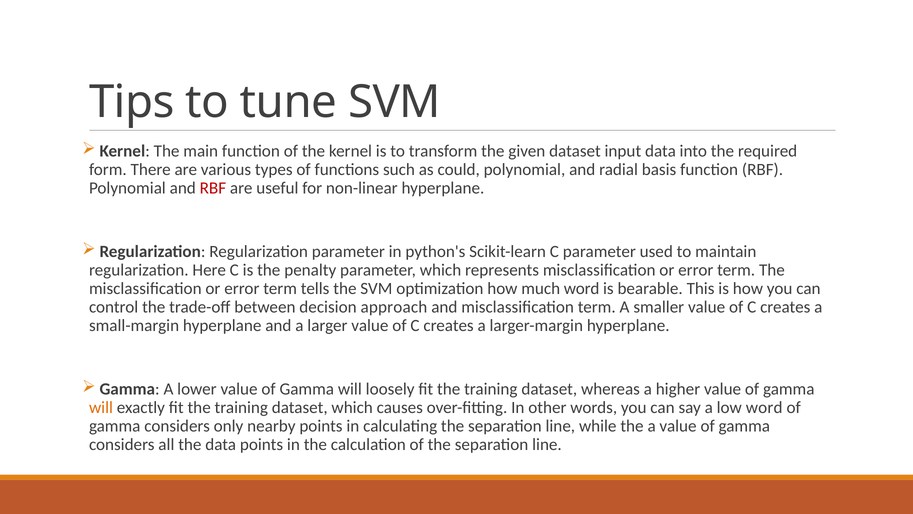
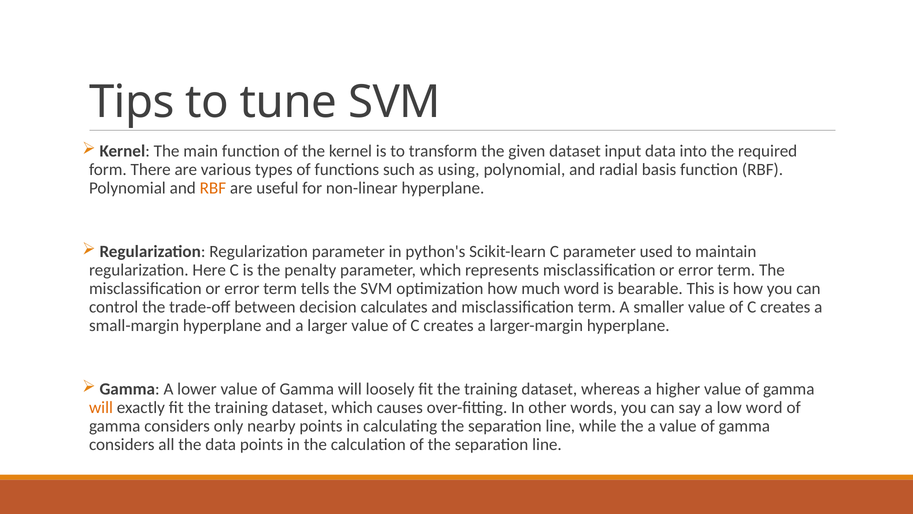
could: could -> using
RBF at (213, 188) colour: red -> orange
approach: approach -> calculates
